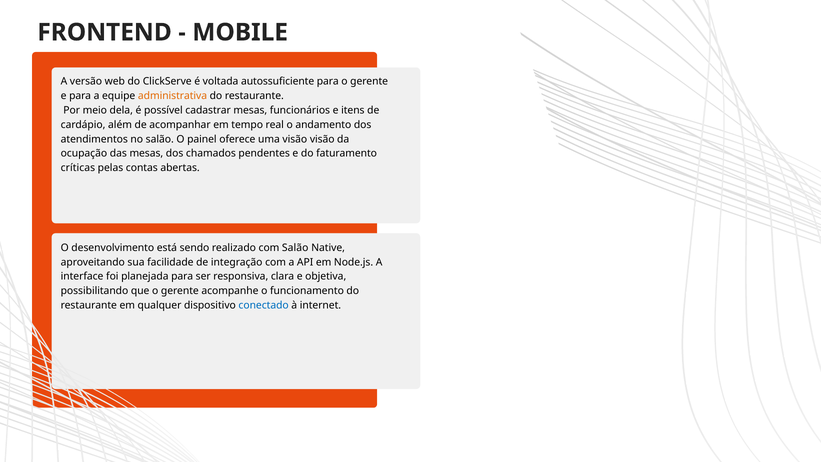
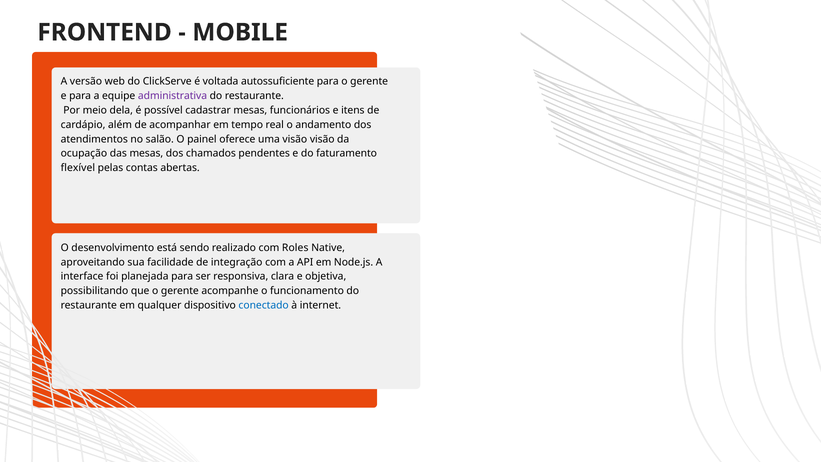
administrativa colour: orange -> purple
críticas: críticas -> flexível
com Salão: Salão -> Roles
